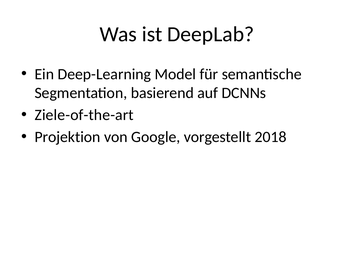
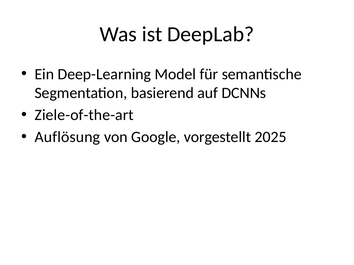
Projektion: Projektion -> Auflösung
2018: 2018 -> 2025
